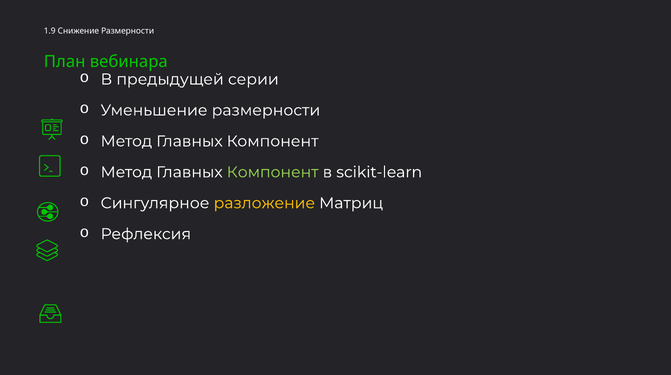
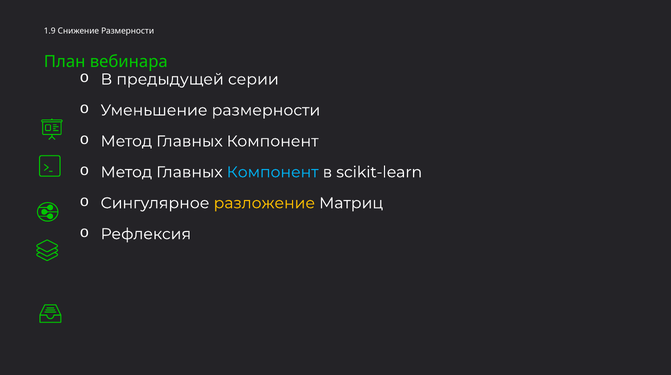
Компонент at (273, 172) colour: light green -> light blue
